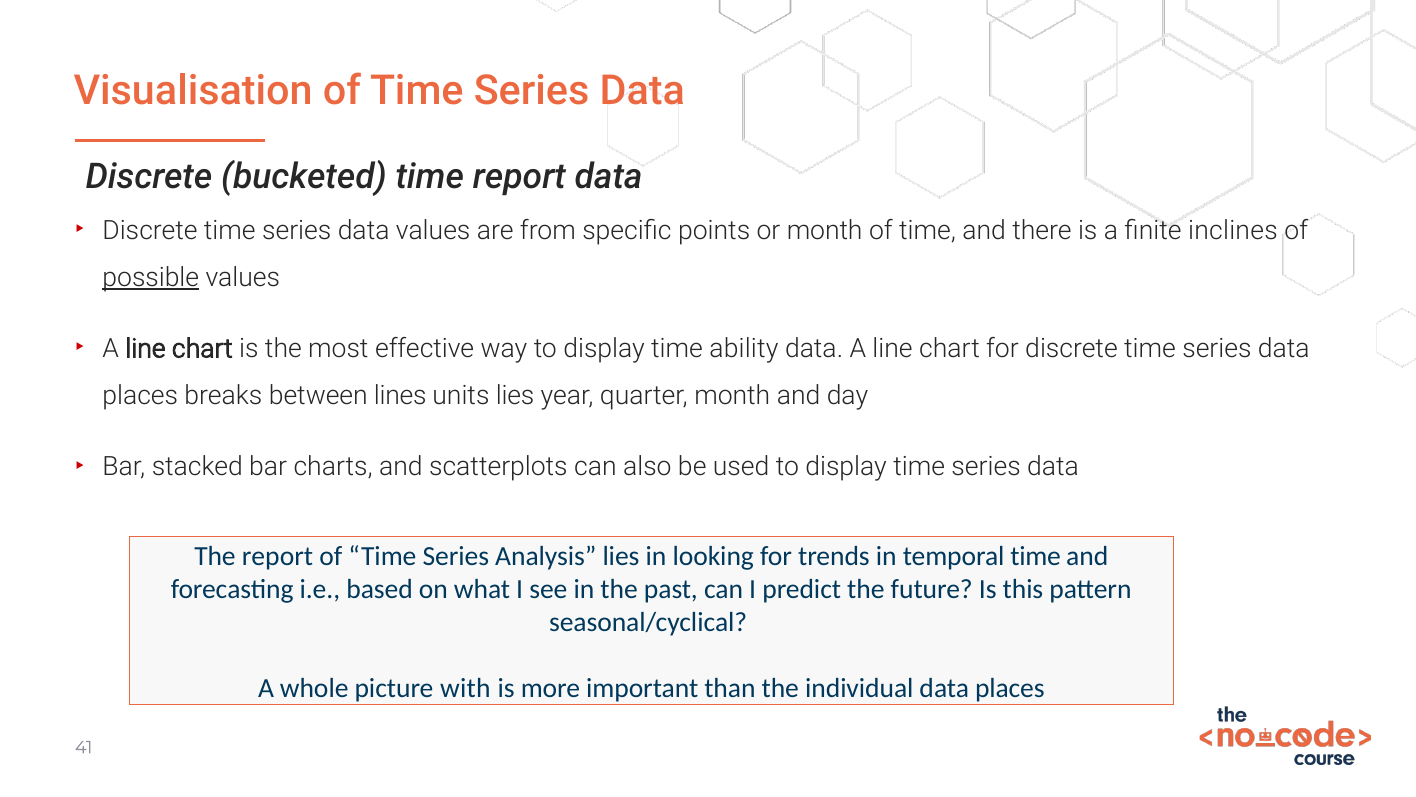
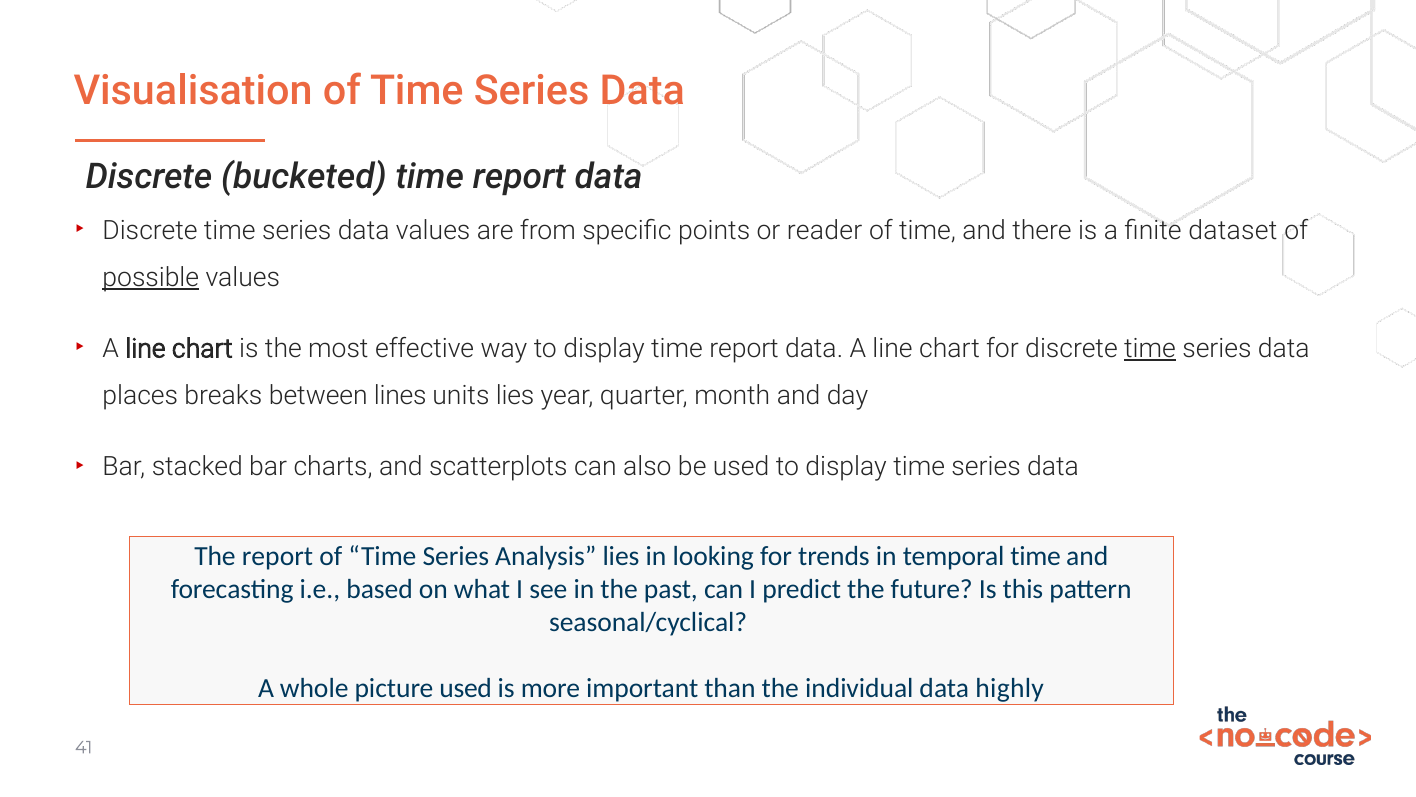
or month: month -> reader
inclines: inclines -> dataset
display time ability: ability -> report
time at (1150, 348) underline: none -> present
picture with: with -> used
individual data places: places -> highly
